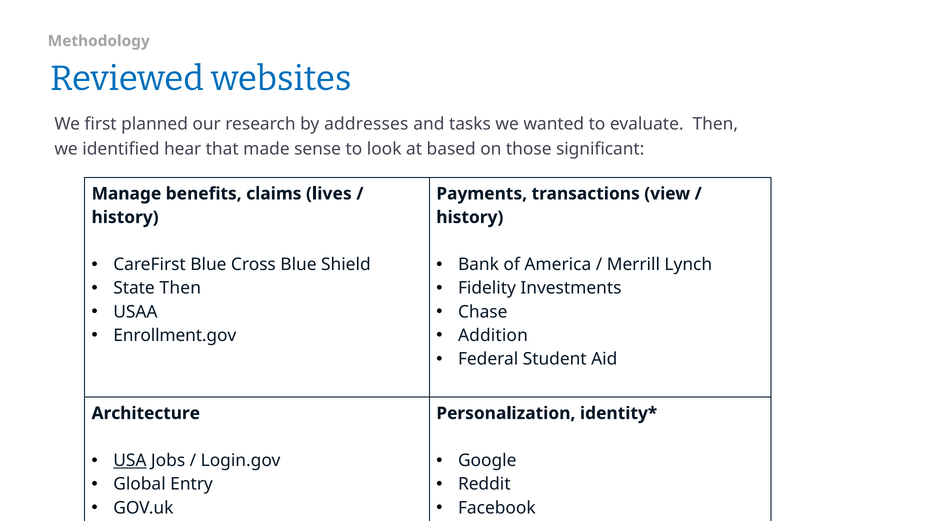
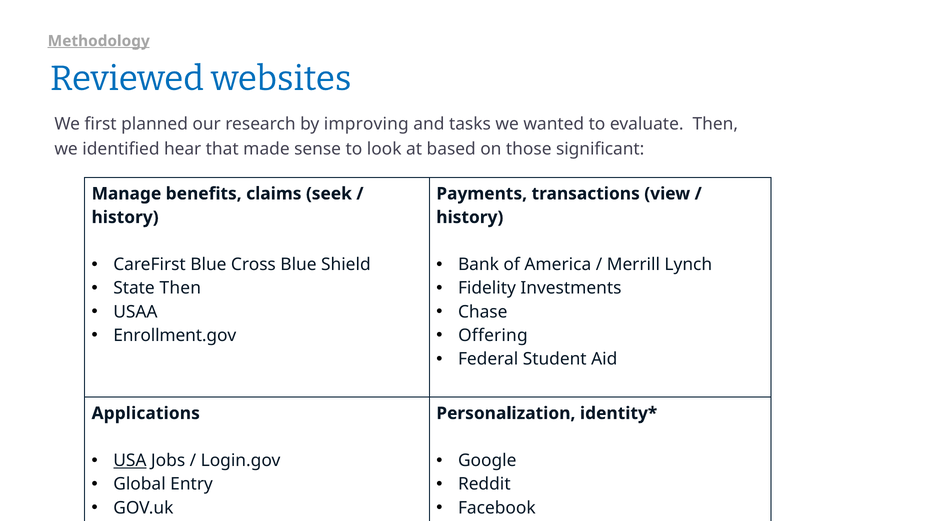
Methodology underline: none -> present
addresses: addresses -> improving
lives: lives -> seek
Addition: Addition -> Offering
Architecture: Architecture -> Applications
